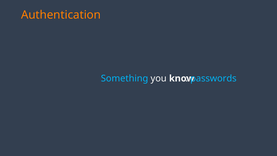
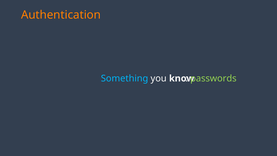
passwords colour: light blue -> light green
